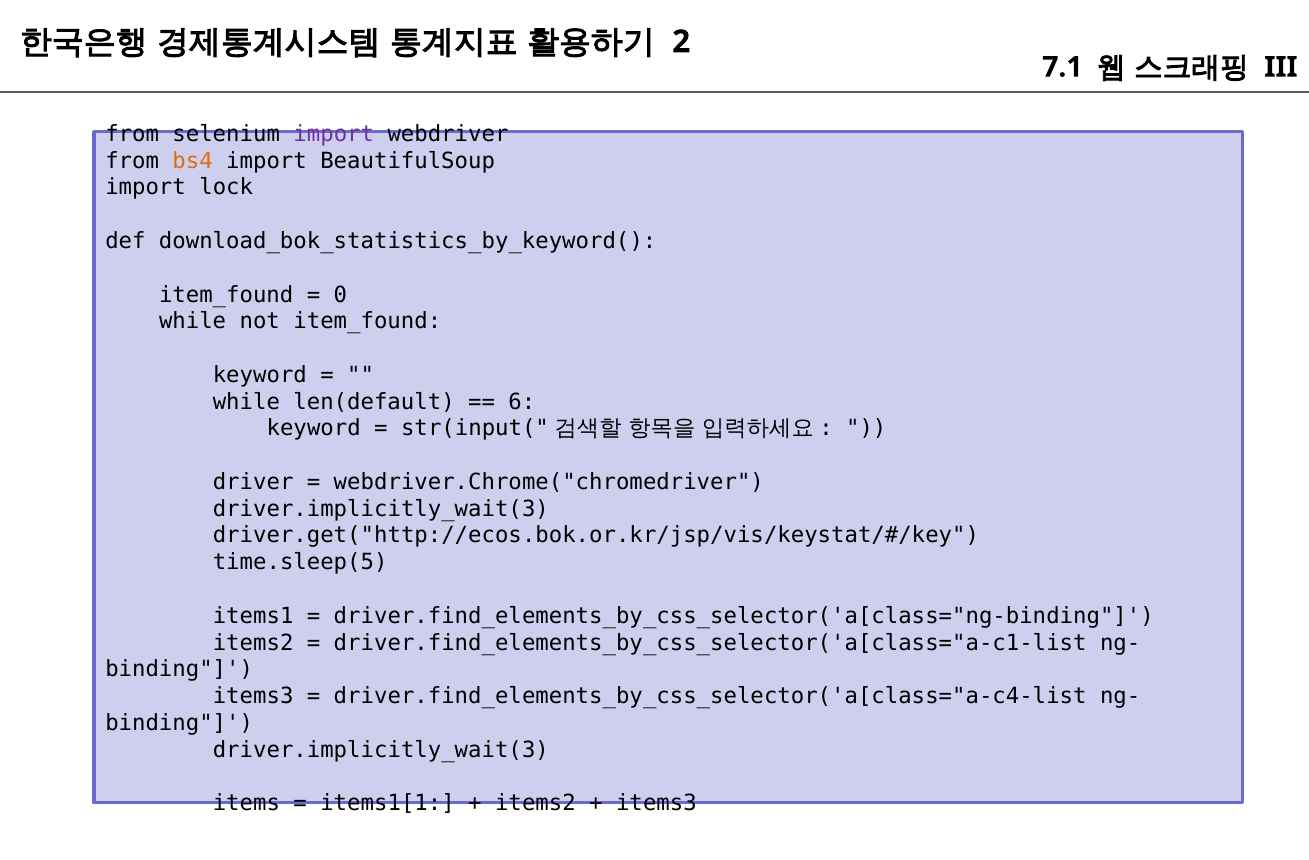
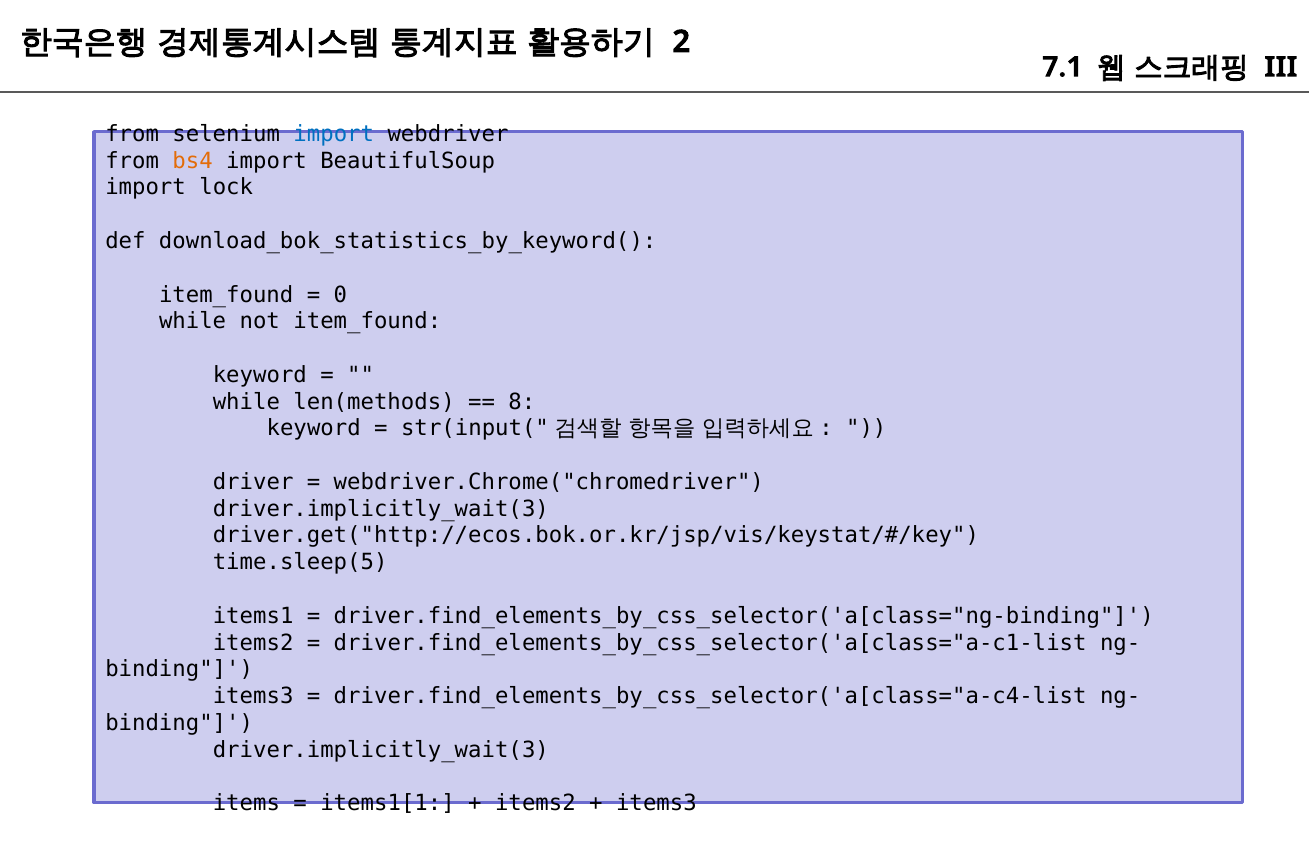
import at (334, 134) colour: purple -> blue
len(default: len(default -> len(methods
6: 6 -> 8
